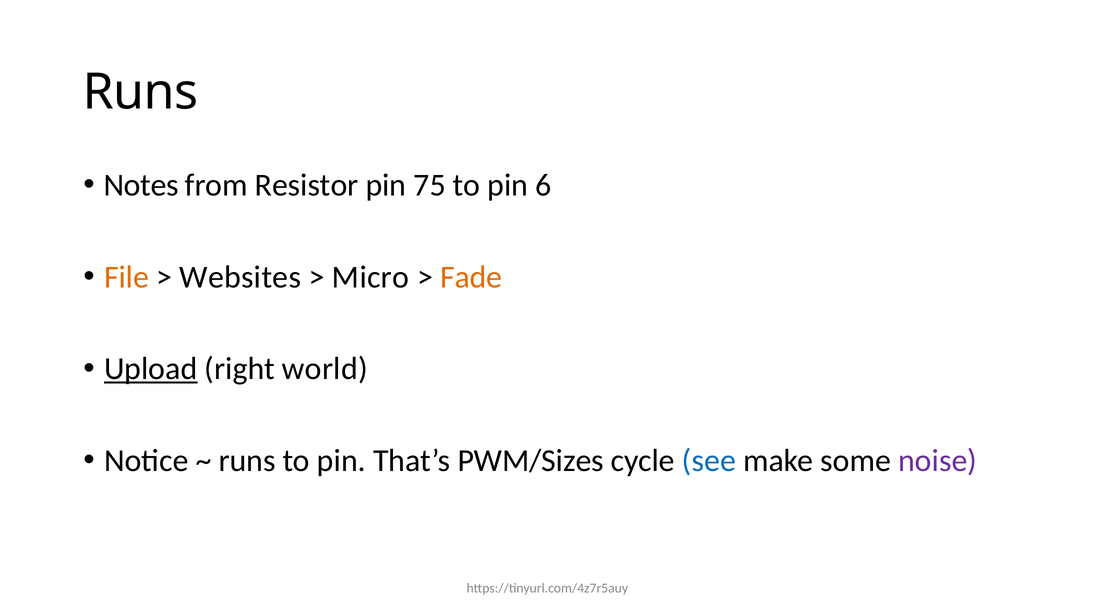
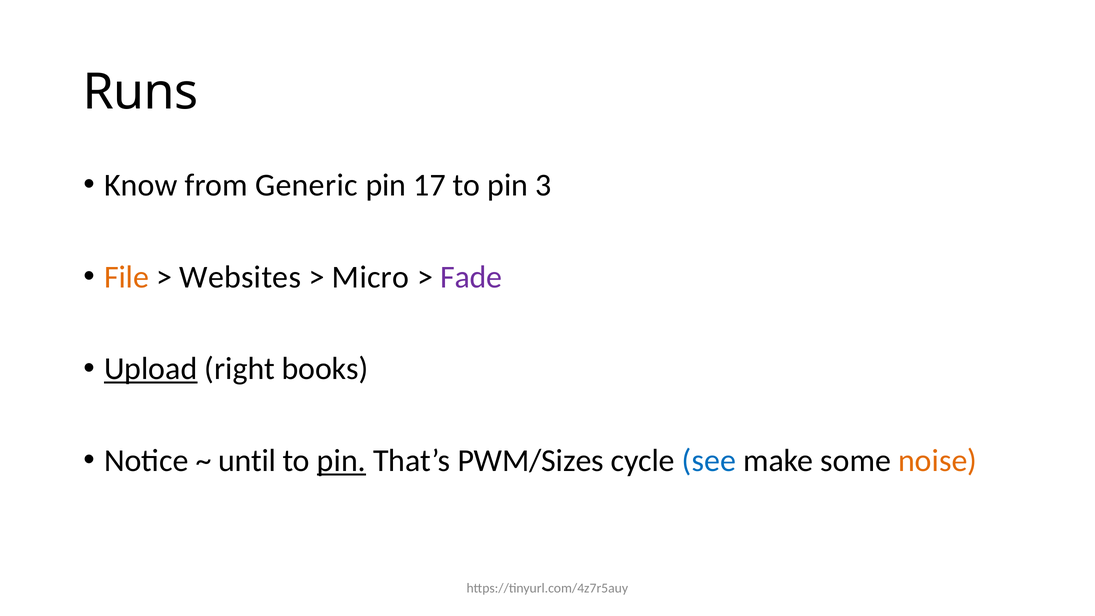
Notes: Notes -> Know
Resistor: Resistor -> Generic
75: 75 -> 17
6: 6 -> 3
Fade colour: orange -> purple
world: world -> books
runs at (247, 461): runs -> until
pin at (341, 461) underline: none -> present
noise colour: purple -> orange
